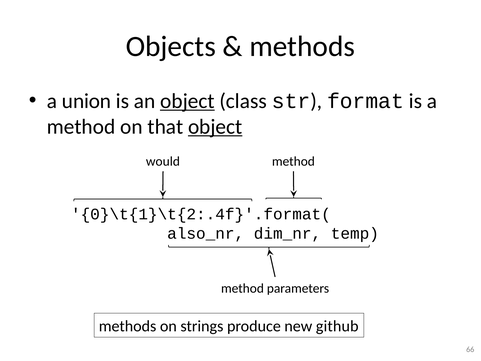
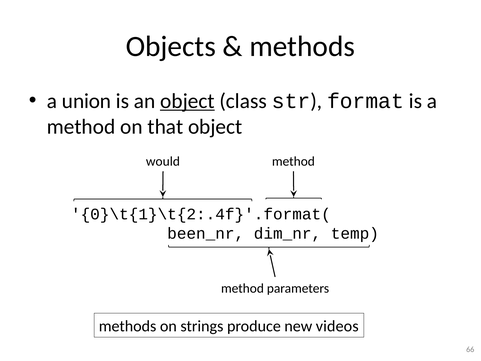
object at (215, 127) underline: present -> none
also_nr: also_nr -> been_nr
github: github -> videos
